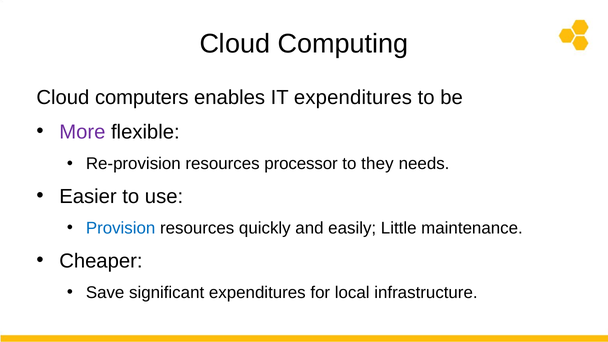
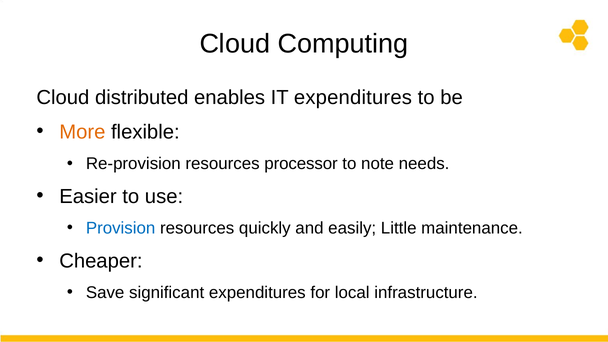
computers: computers -> distributed
More colour: purple -> orange
they: they -> note
